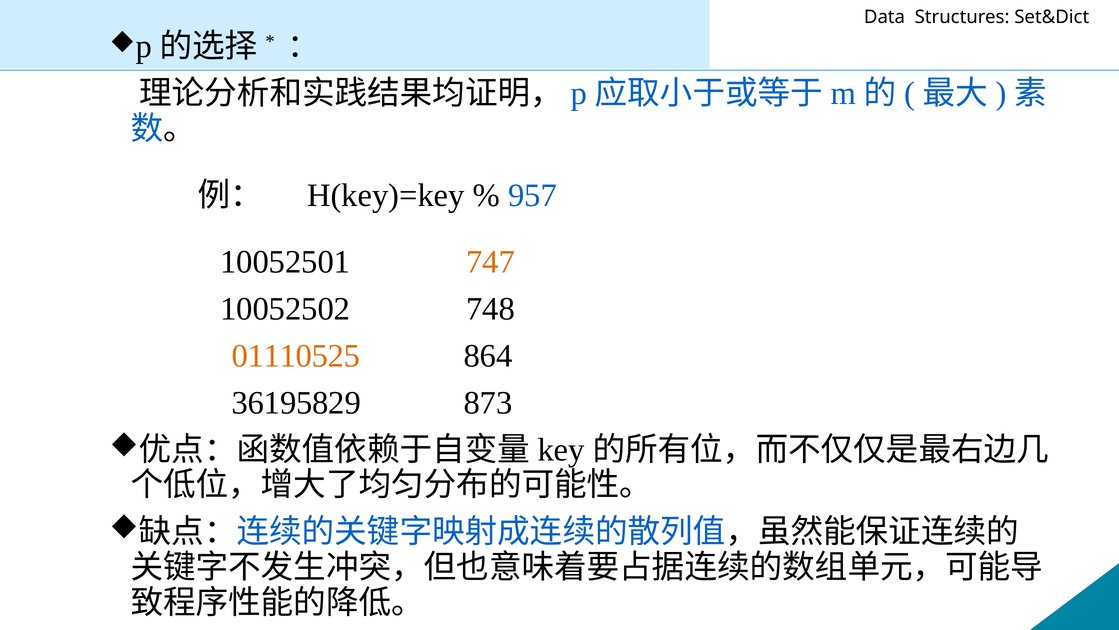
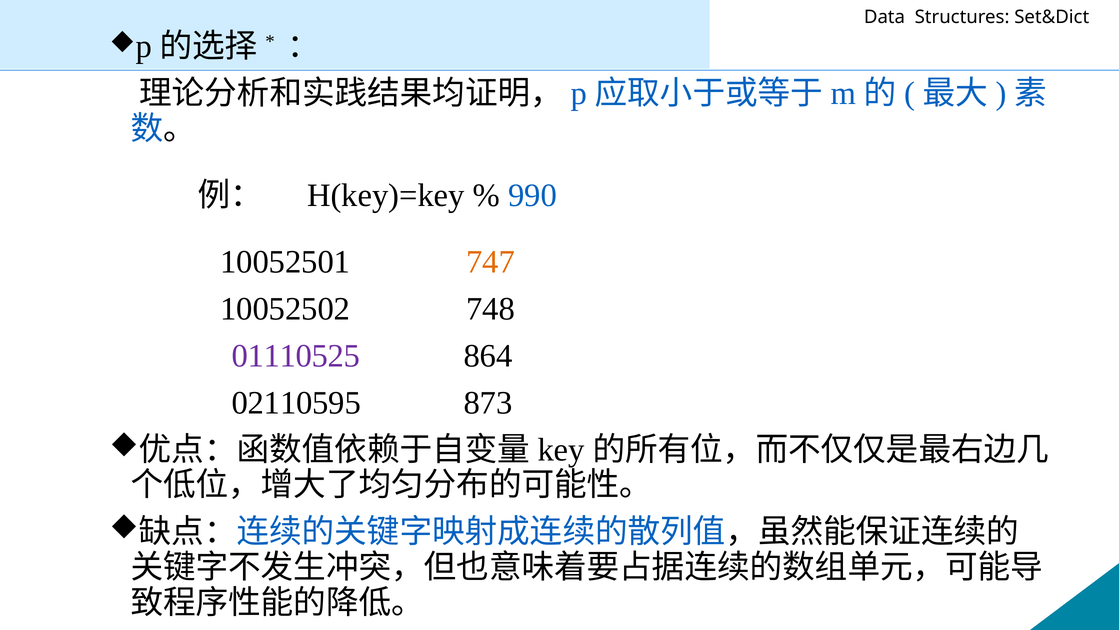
957: 957 -> 990
01110525 colour: orange -> purple
36195829: 36195829 -> 02110595
